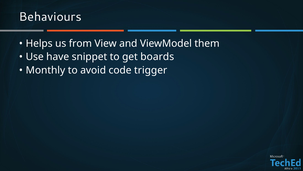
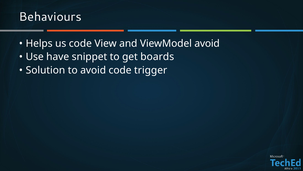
us from: from -> code
ViewModel them: them -> avoid
Monthly: Monthly -> Solution
